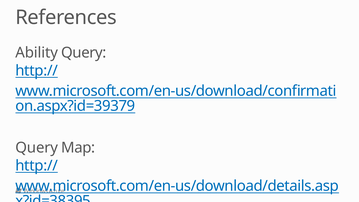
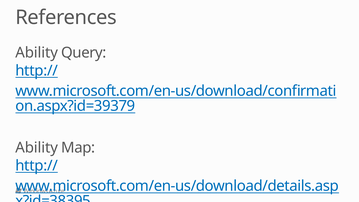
Query at (37, 148): Query -> Ability
